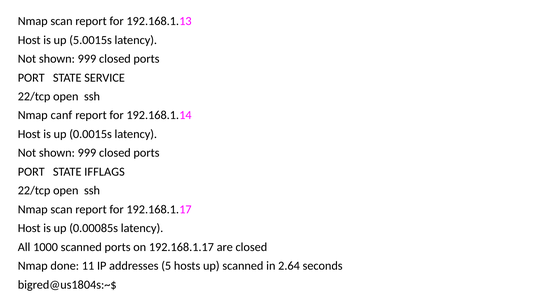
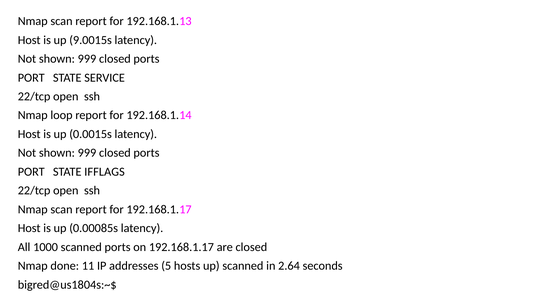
5.0015s: 5.0015s -> 9.0015s
canf: canf -> loop
